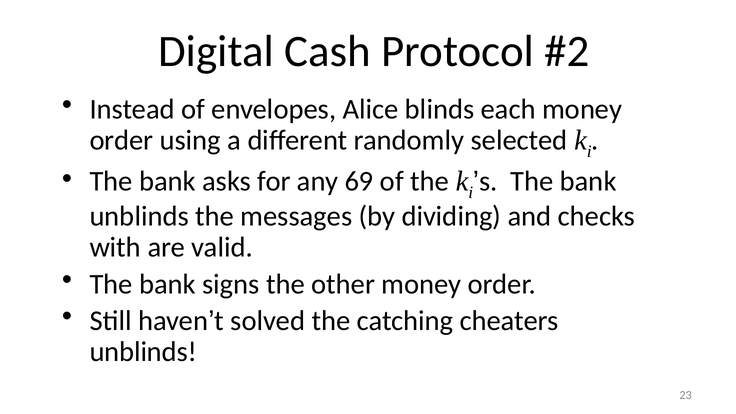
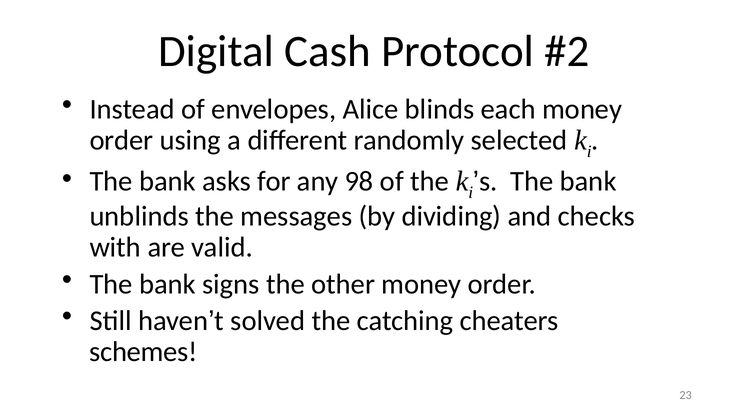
69: 69 -> 98
unblinds at (143, 352): unblinds -> schemes
